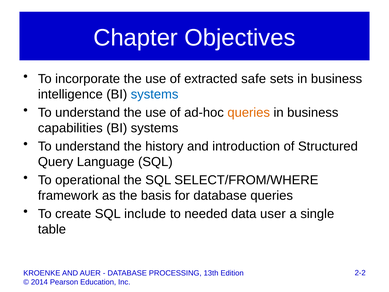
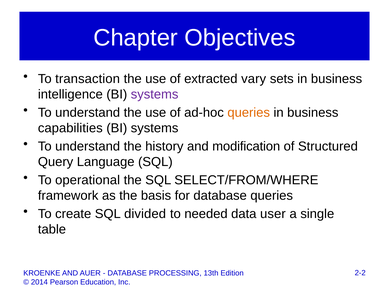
incorporate: incorporate -> transaction
safe: safe -> vary
systems at (155, 94) colour: blue -> purple
introduction: introduction -> modification
include: include -> divided
